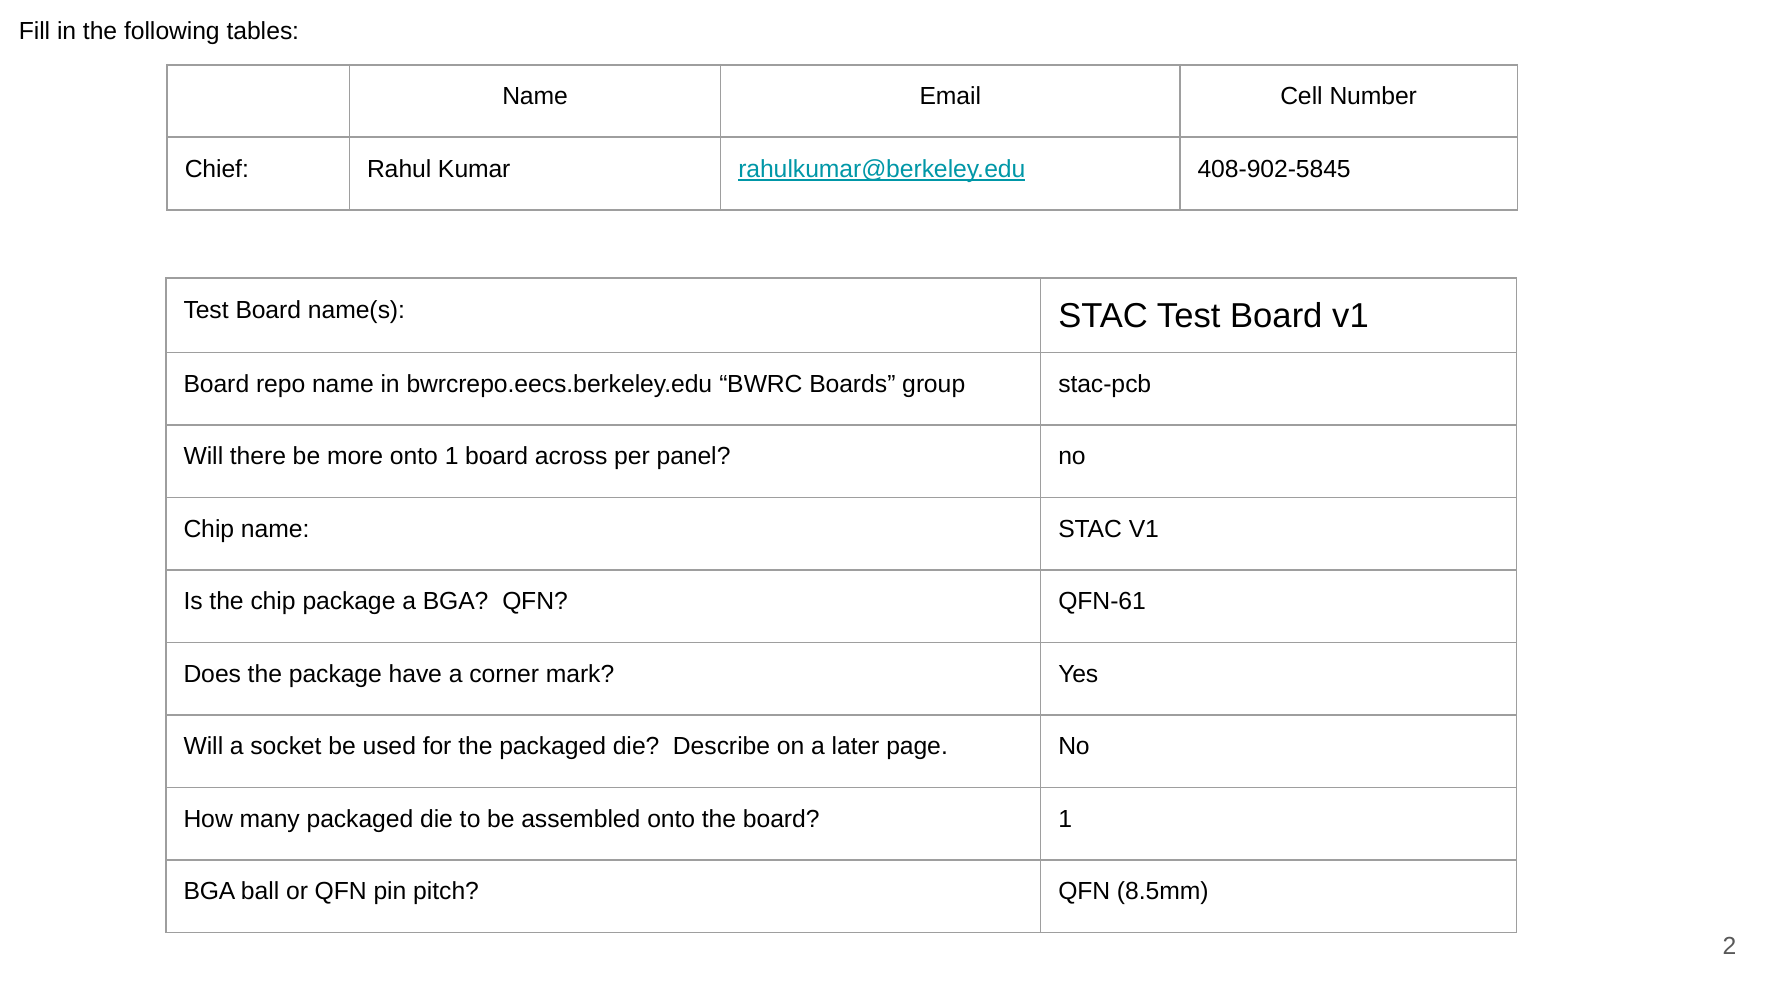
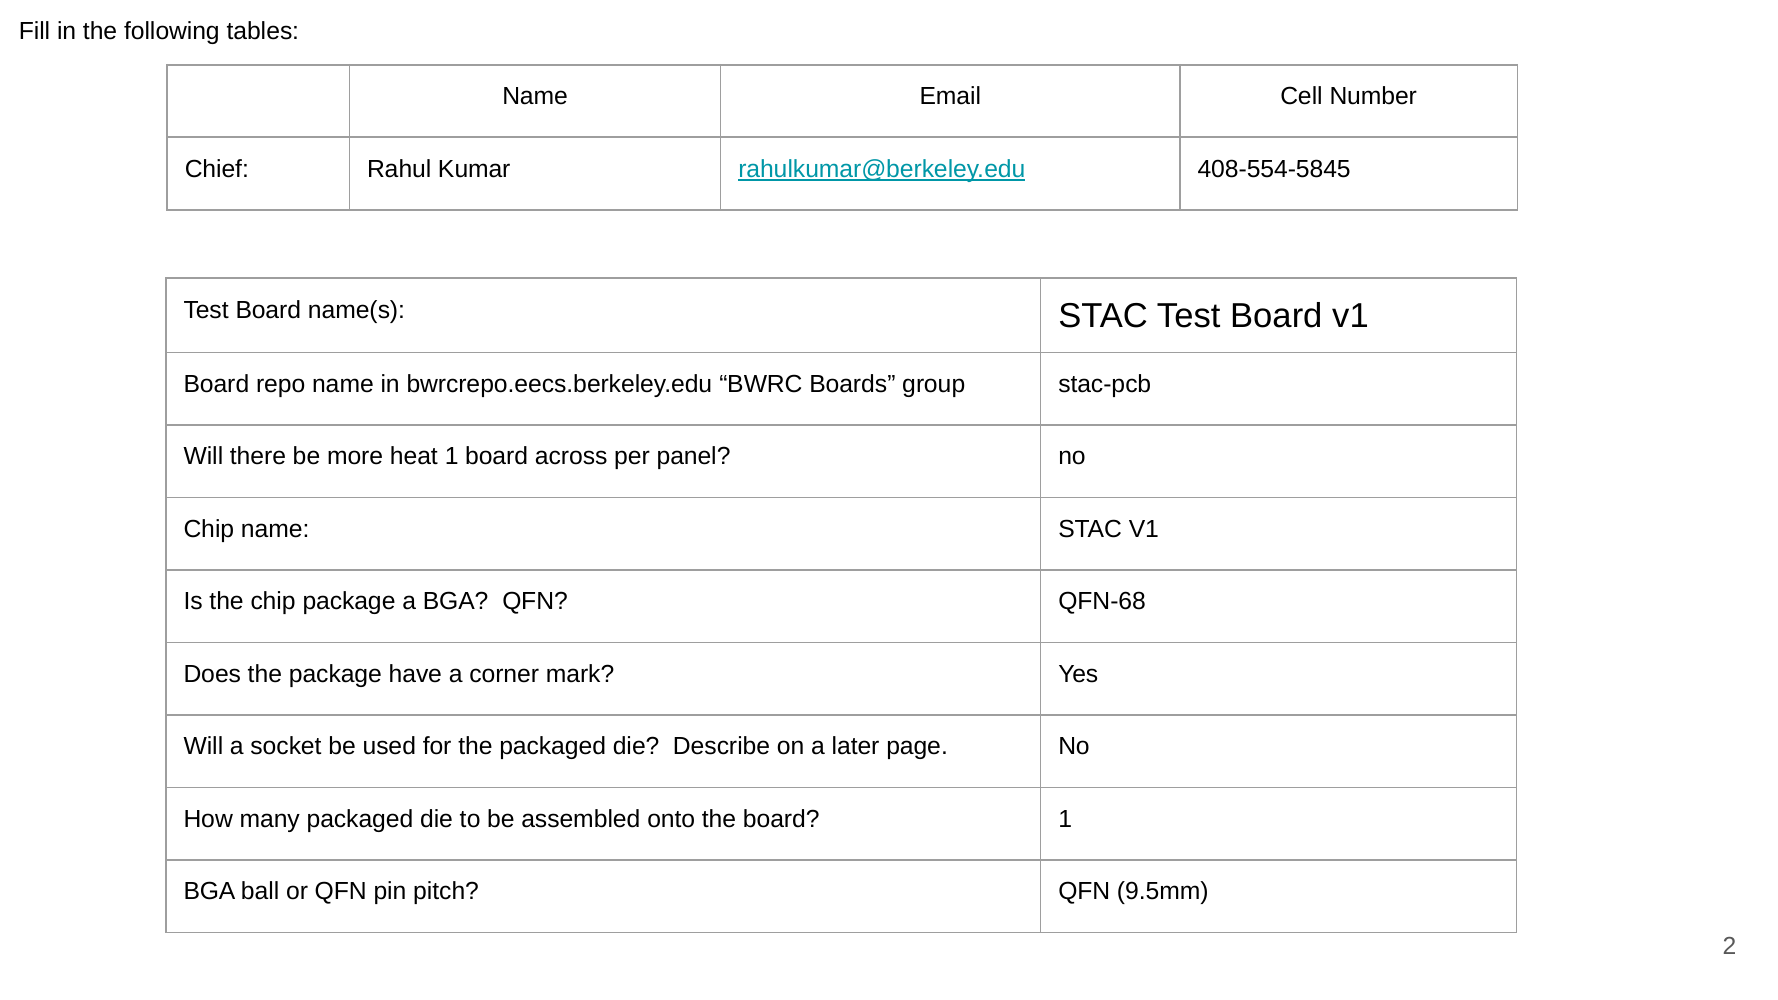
408-902-5845: 408-902-5845 -> 408-554-5845
more onto: onto -> heat
QFN-61: QFN-61 -> QFN-68
8.5mm: 8.5mm -> 9.5mm
